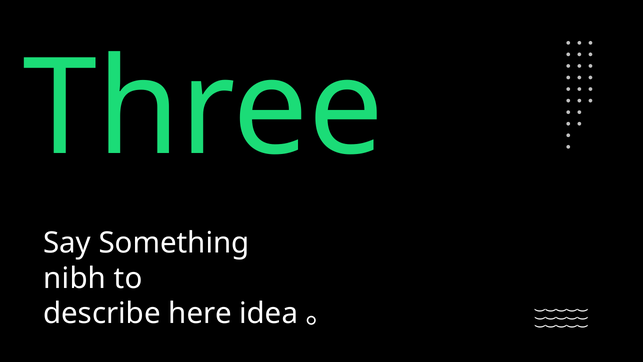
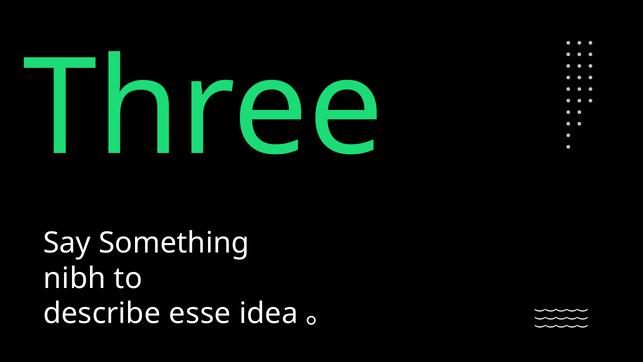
here: here -> esse
